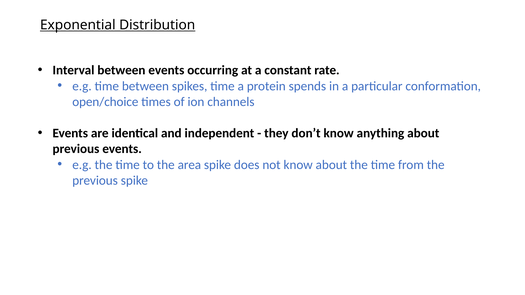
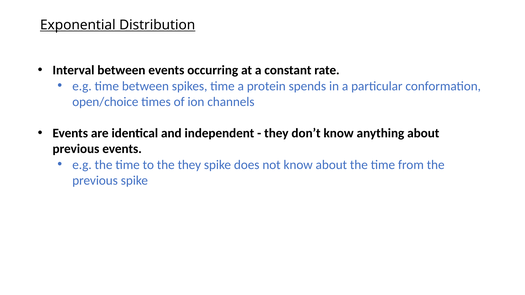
the area: area -> they
